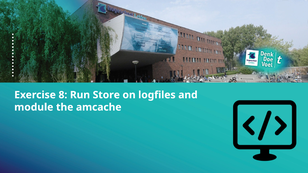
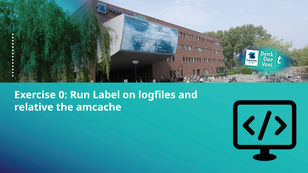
8: 8 -> 0
Store: Store -> Label
module: module -> relative
